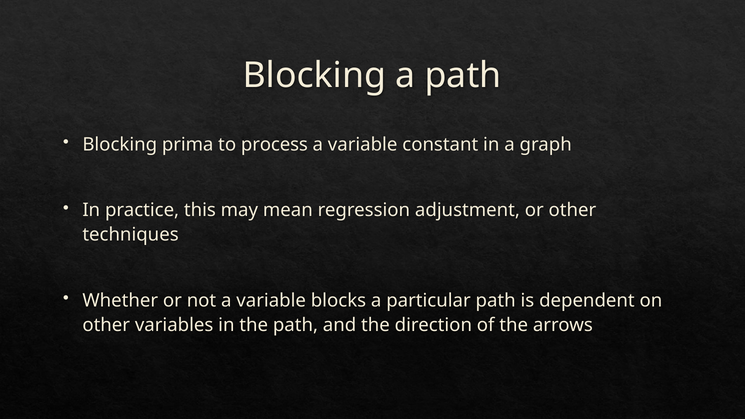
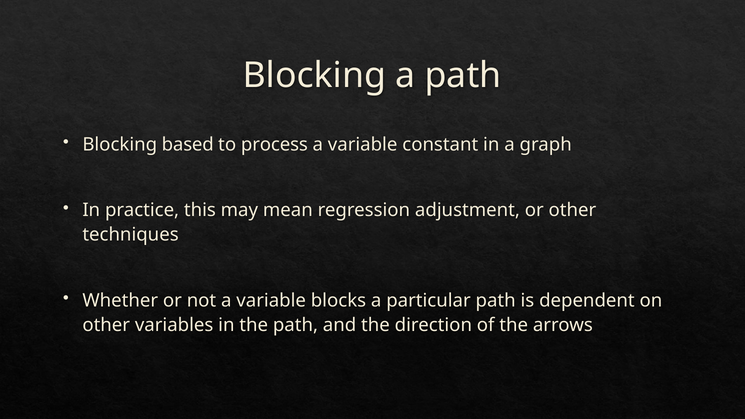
prima: prima -> based
